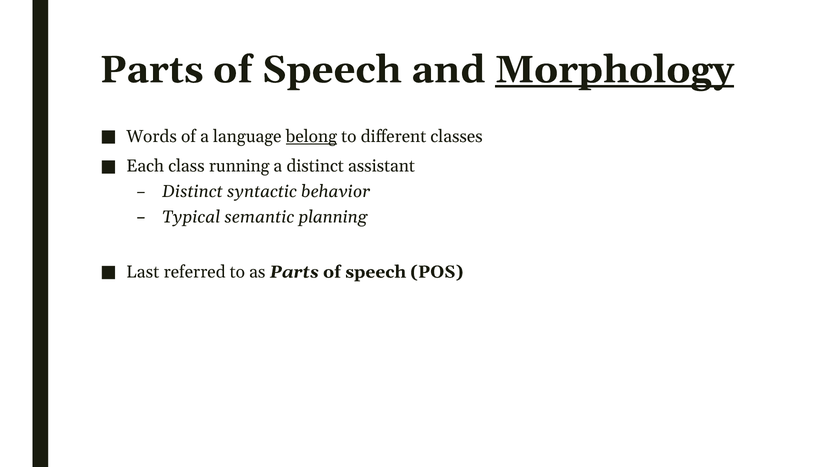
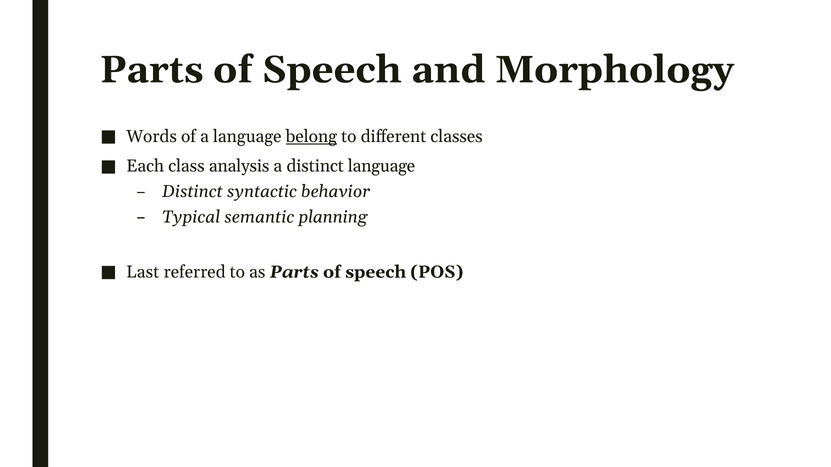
Morphology underline: present -> none
running: running -> analysis
distinct assistant: assistant -> language
